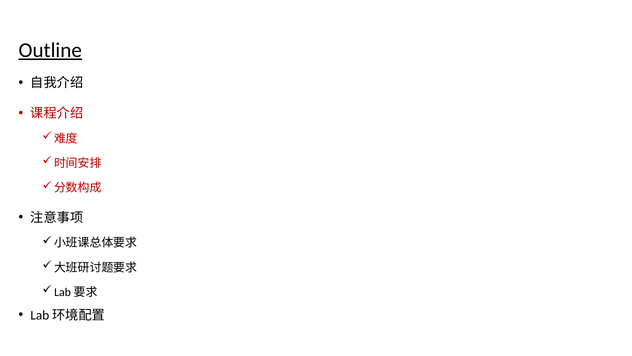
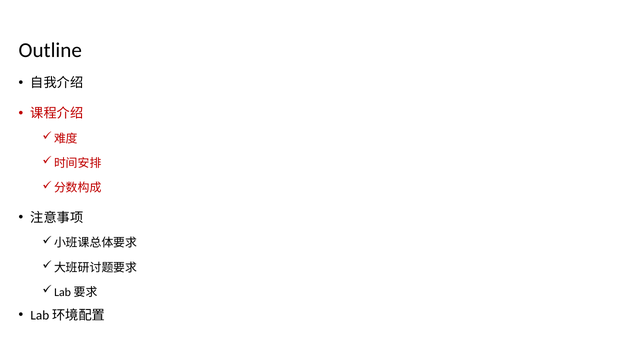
Outline underline: present -> none
